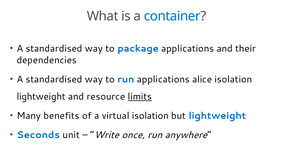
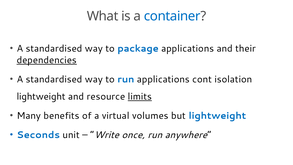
dependencies underline: none -> present
alice: alice -> cont
virtual isolation: isolation -> volumes
